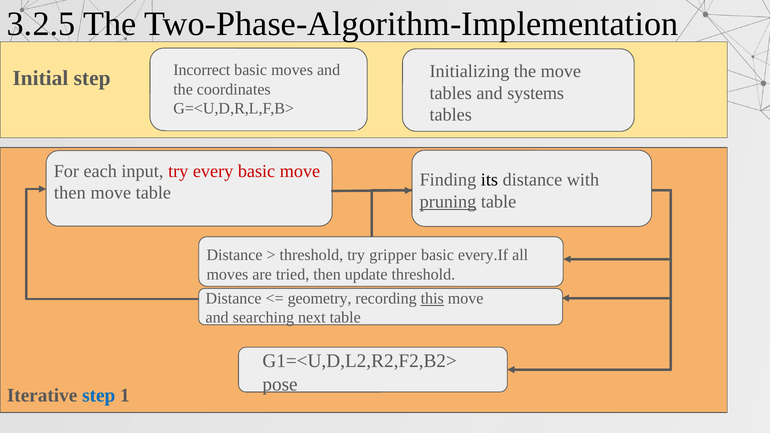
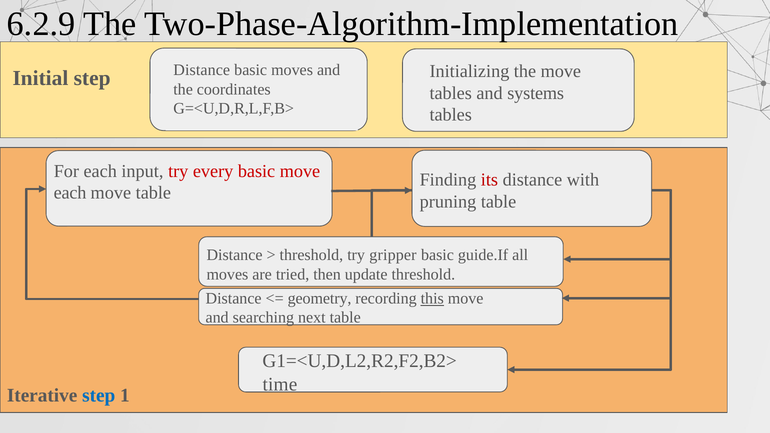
3.2.5: 3.2.5 -> 6.2.9
Incorrect at (202, 70): Incorrect -> Distance
its colour: black -> red
then at (70, 193): then -> each
pruning underline: present -> none
every.If: every.If -> guide.If
pose: pose -> time
